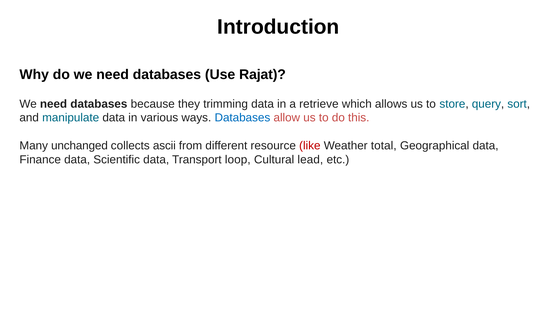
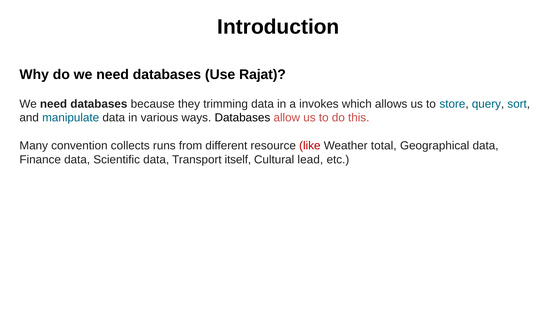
retrieve: retrieve -> invokes
Databases at (242, 118) colour: blue -> black
unchanged: unchanged -> convention
ascii: ascii -> runs
loop: loop -> itself
